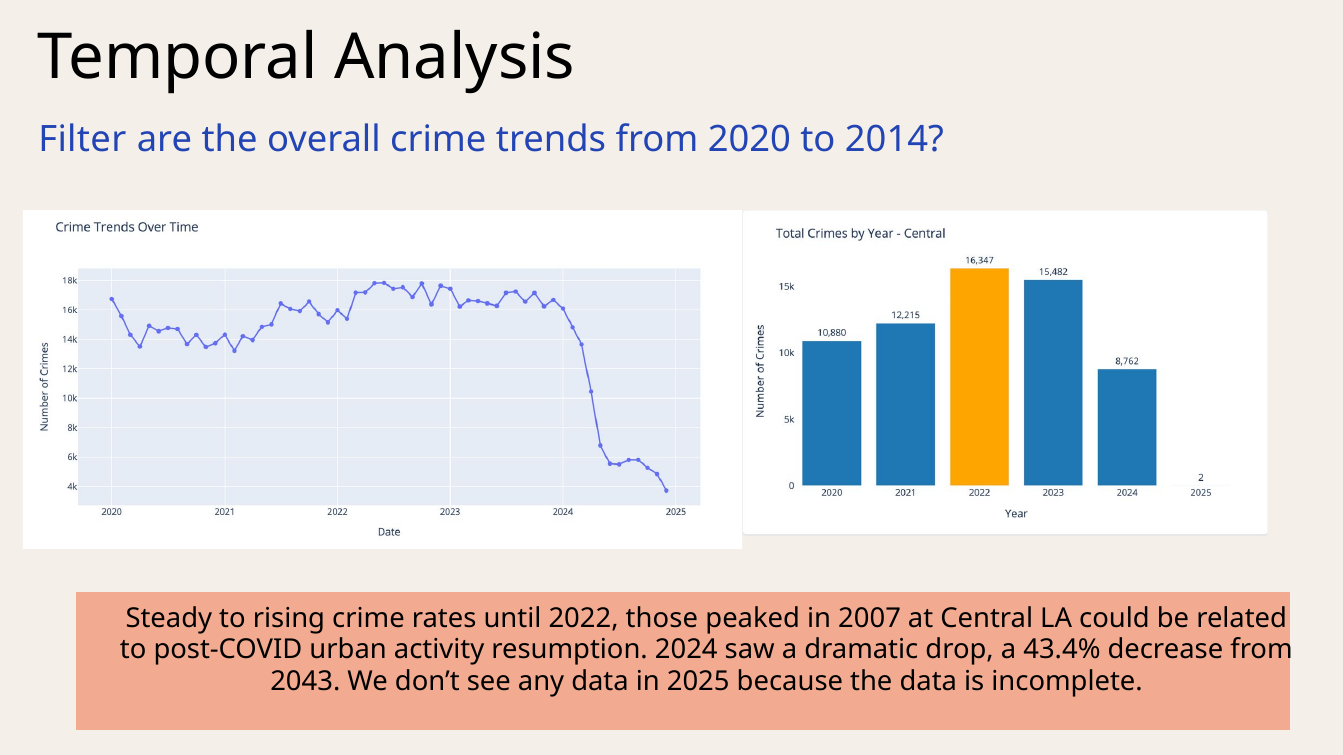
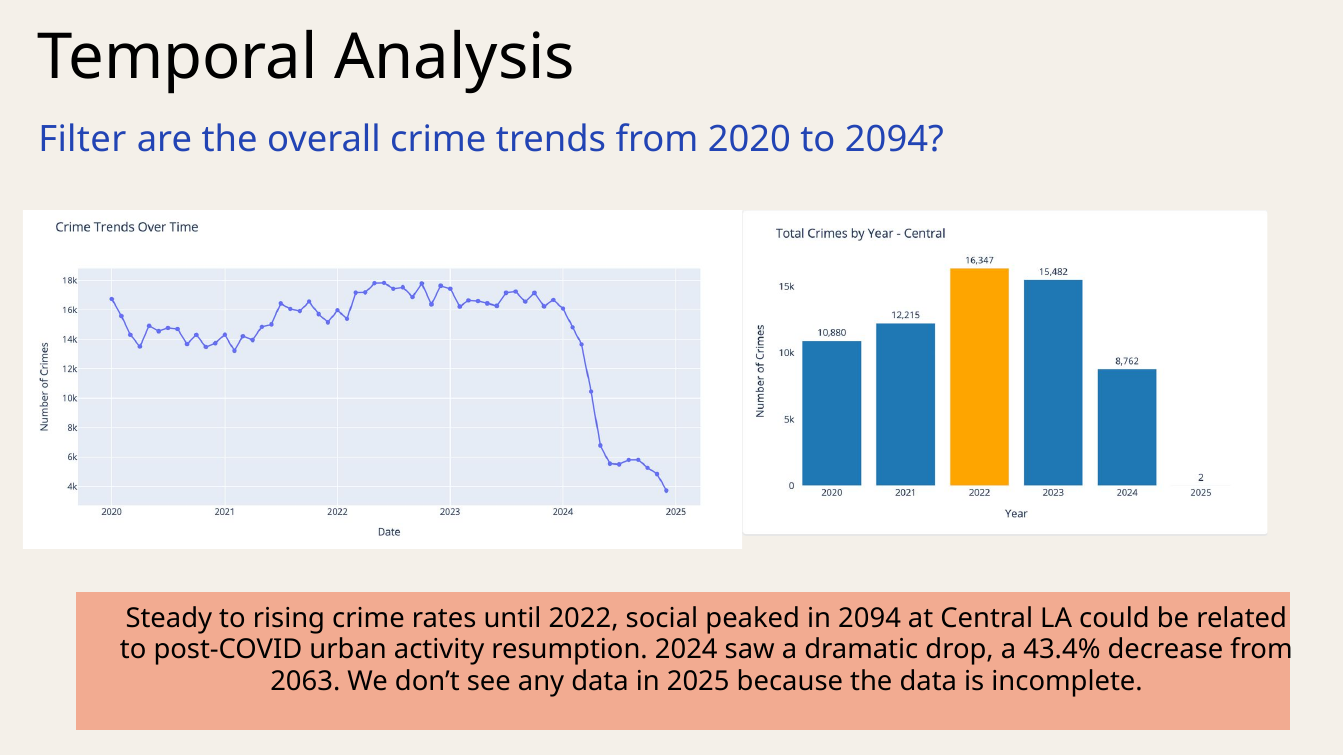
to 2014: 2014 -> 2094
those: those -> social
in 2007: 2007 -> 2094
2043: 2043 -> 2063
